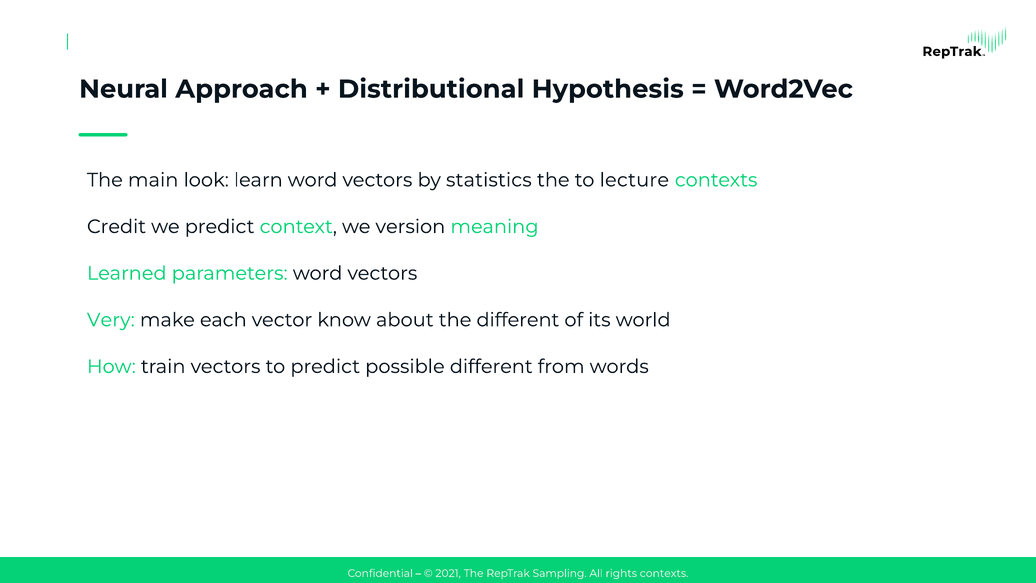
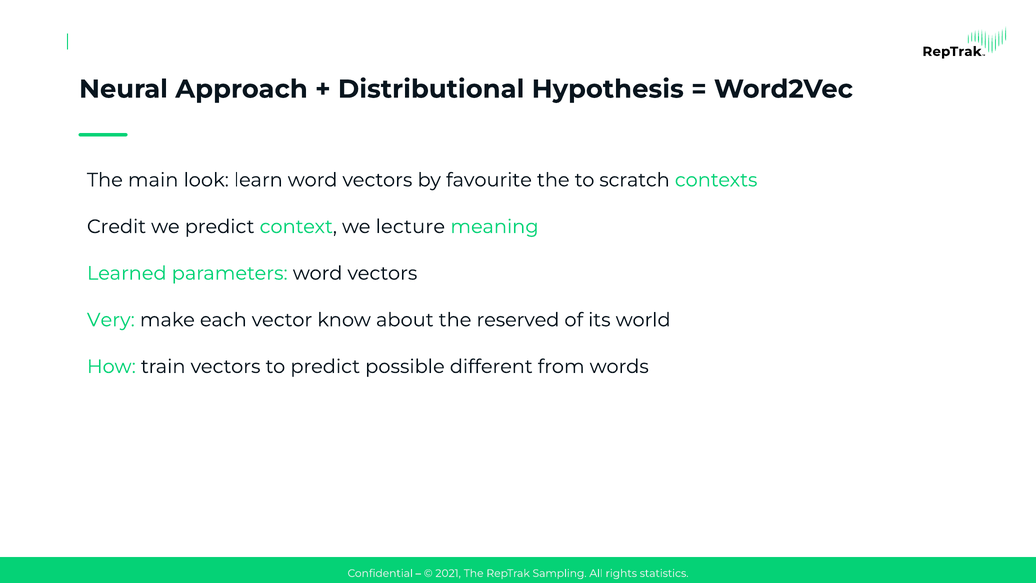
statistics: statistics -> favourite
lecture: lecture -> scratch
version: version -> lecture
the different: different -> reserved
rights contexts: contexts -> statistics
